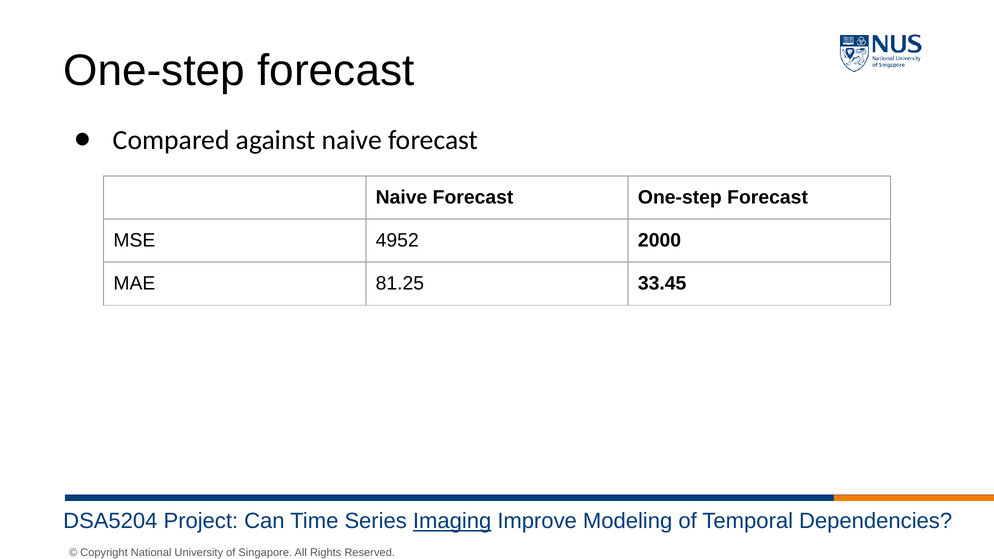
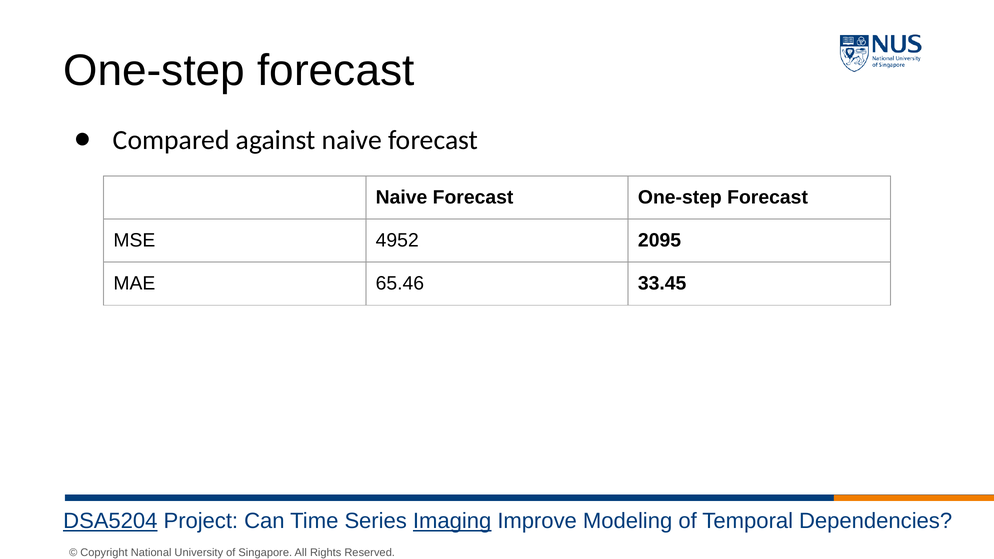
2000: 2000 -> 2095
81.25: 81.25 -> 65.46
DSA5204 underline: none -> present
